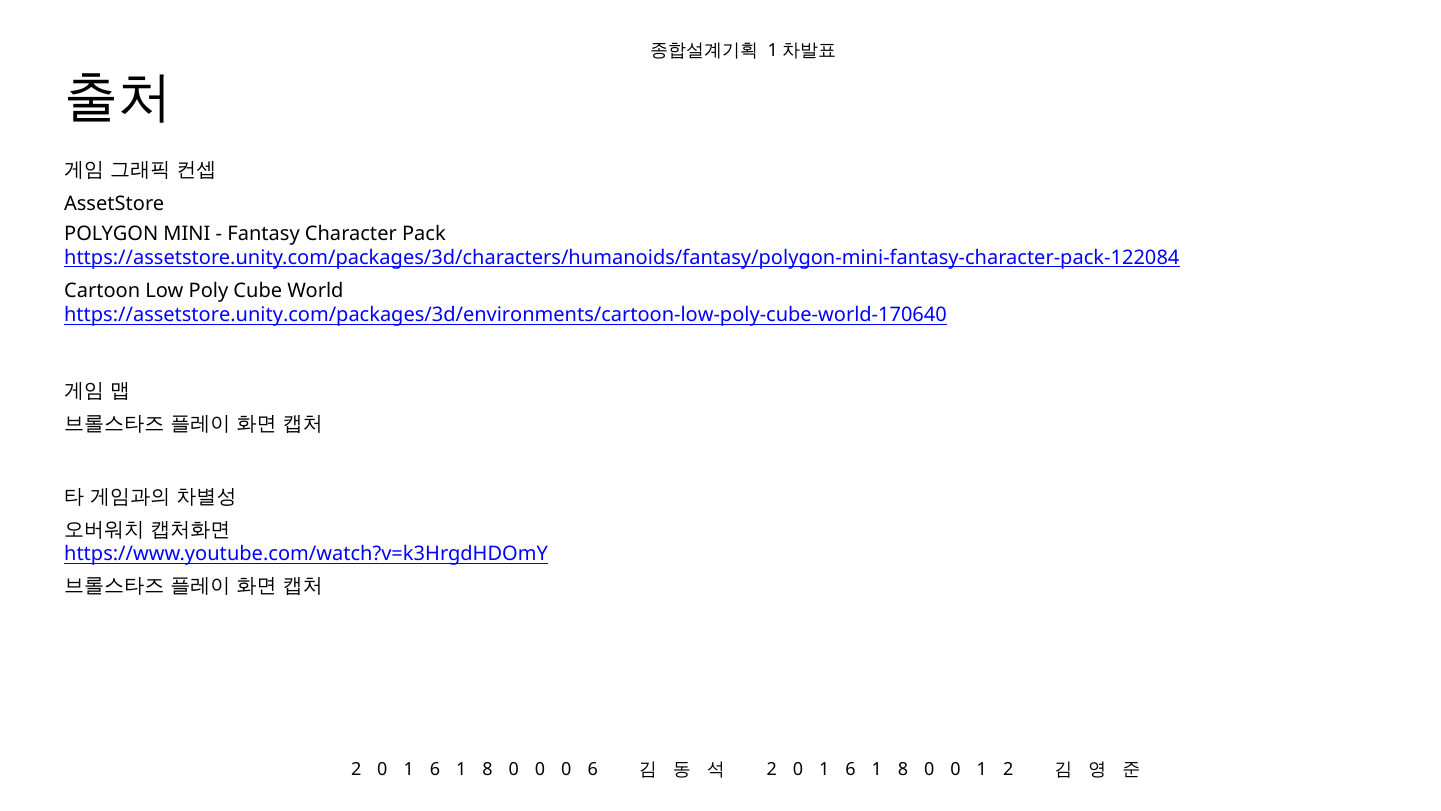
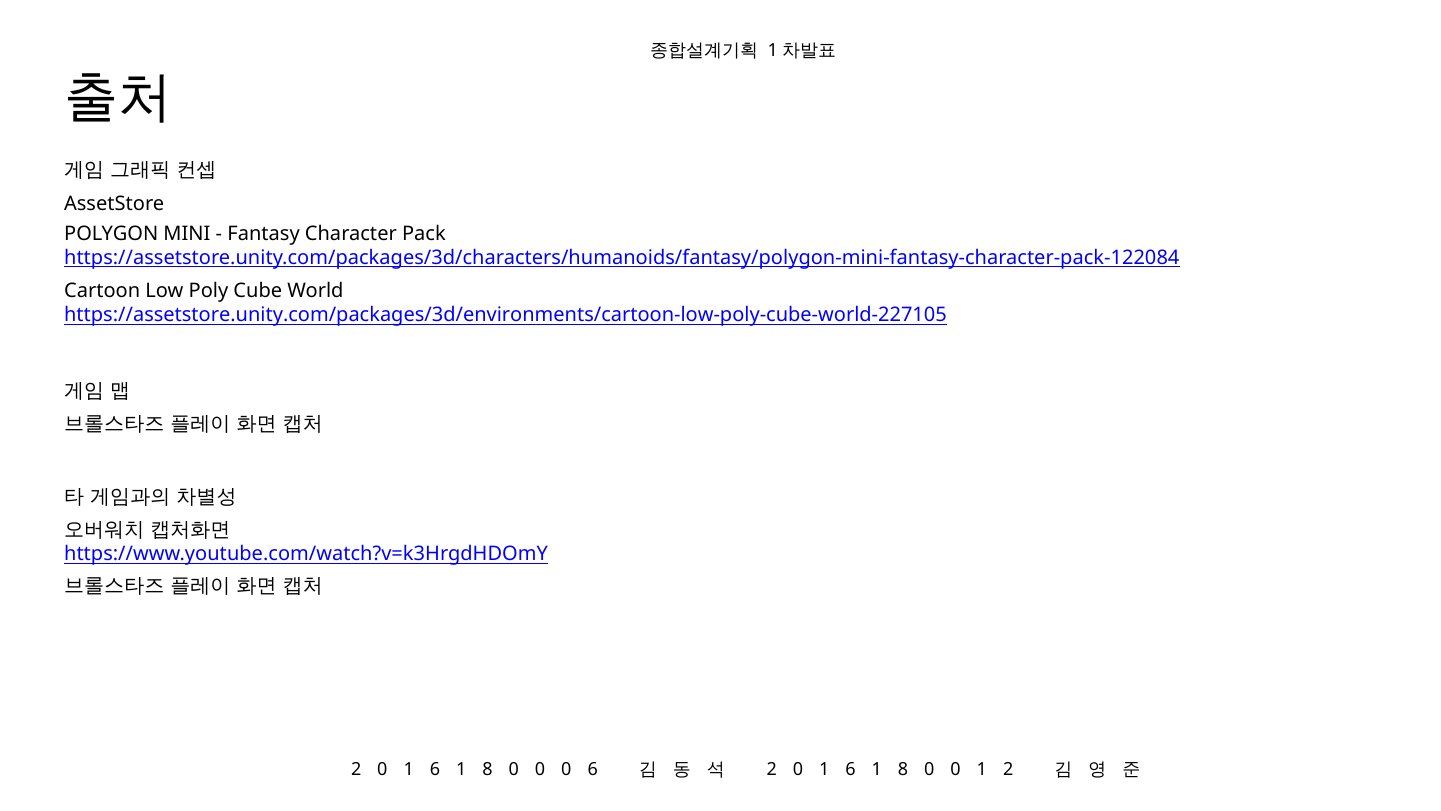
https://assetstore.unity.com/packages/3d/environments/cartoon-low-poly-cube-world-170640: https://assetstore.unity.com/packages/3d/environments/cartoon-low-poly-cube-world-170640 -> https://assetstore.unity.com/packages/3d/environments/cartoon-low-poly-cube-world-227105
